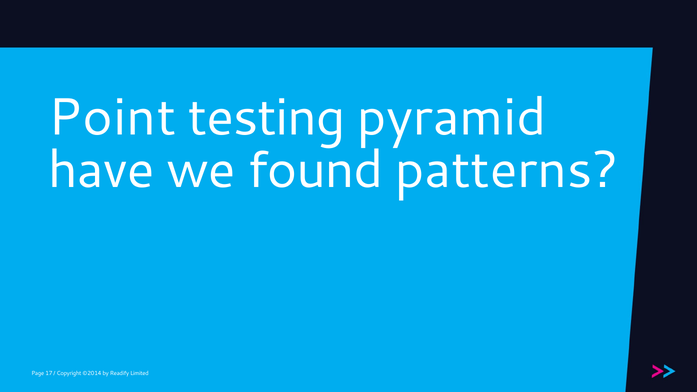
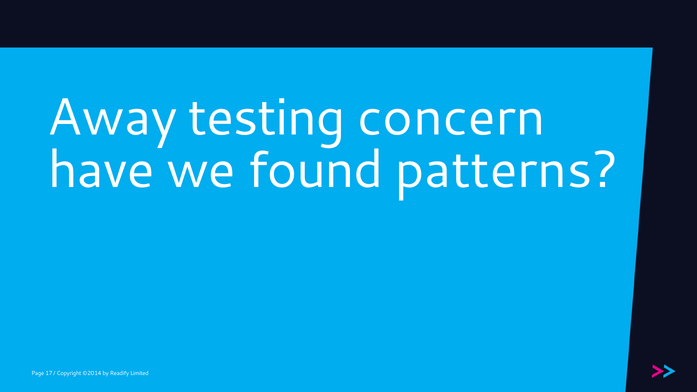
Point: Point -> Away
pyramid: pyramid -> concern
